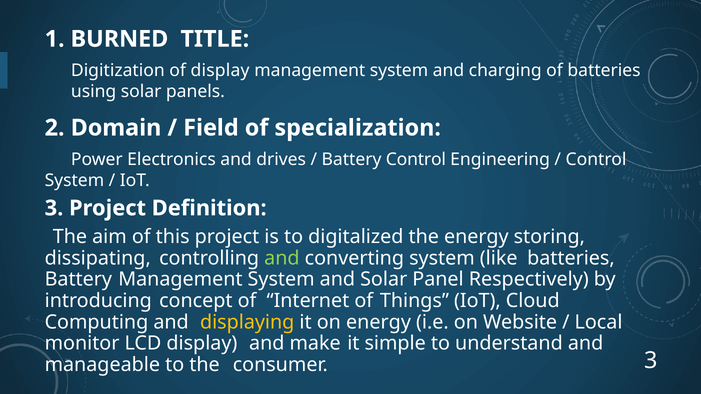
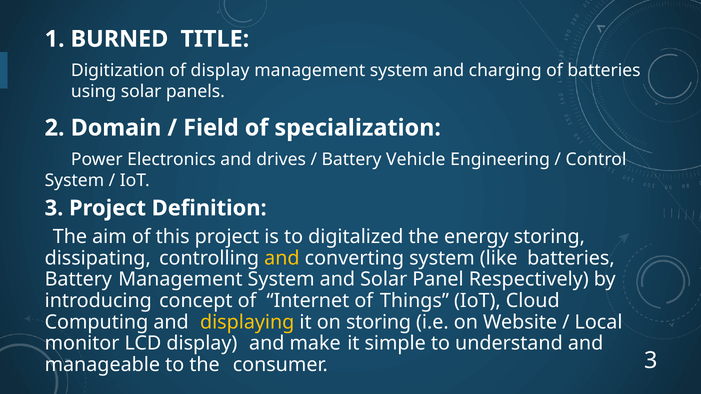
Battery Control: Control -> Vehicle
and at (282, 258) colour: light green -> yellow
on energy: energy -> storing
